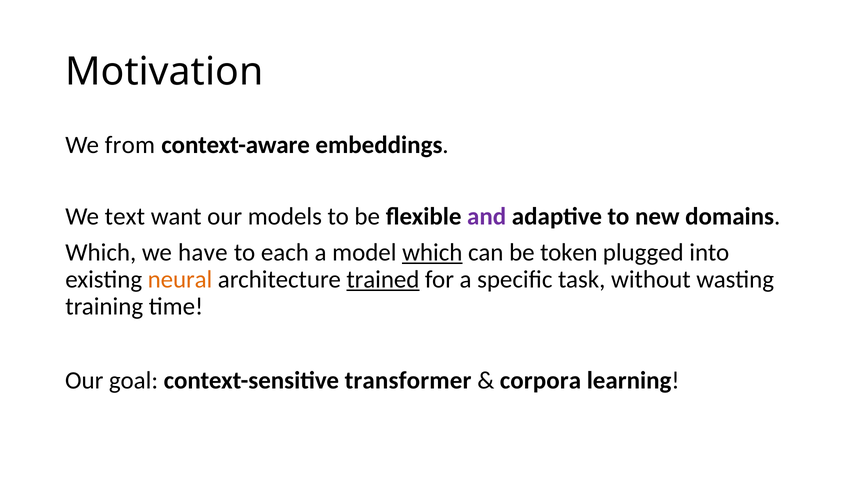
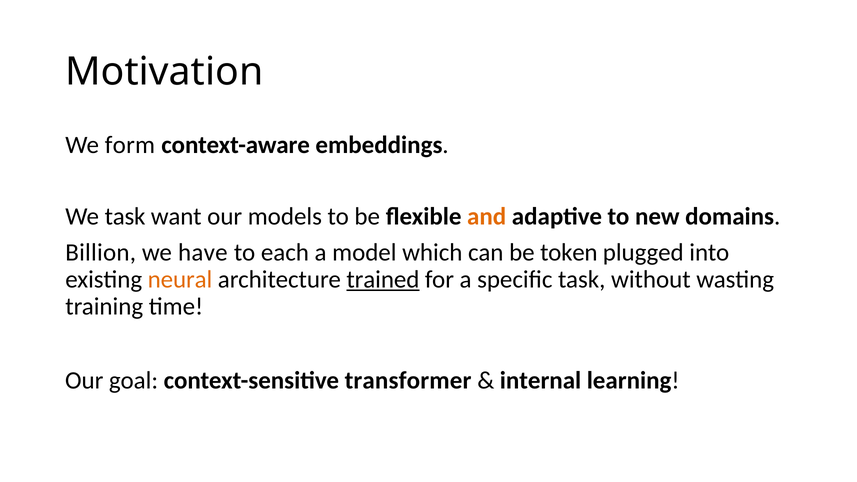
from: from -> form
We text: text -> task
and colour: purple -> orange
Which at (101, 252): Which -> Billion
which at (432, 252) underline: present -> none
corpora: corpora -> internal
